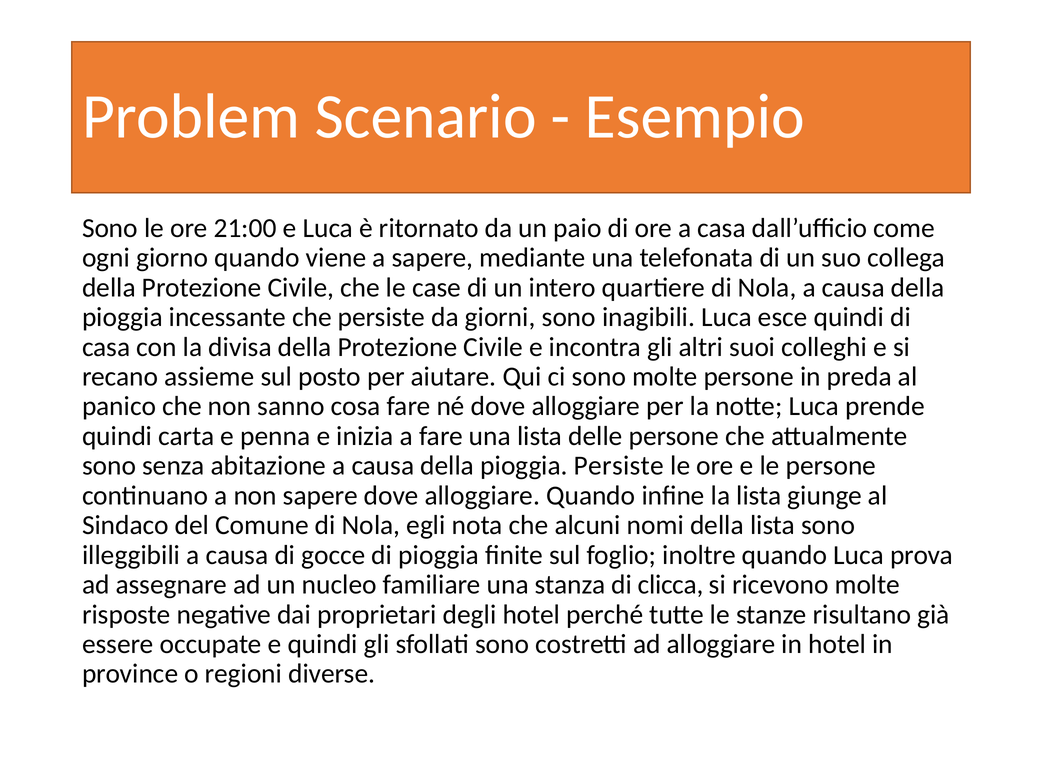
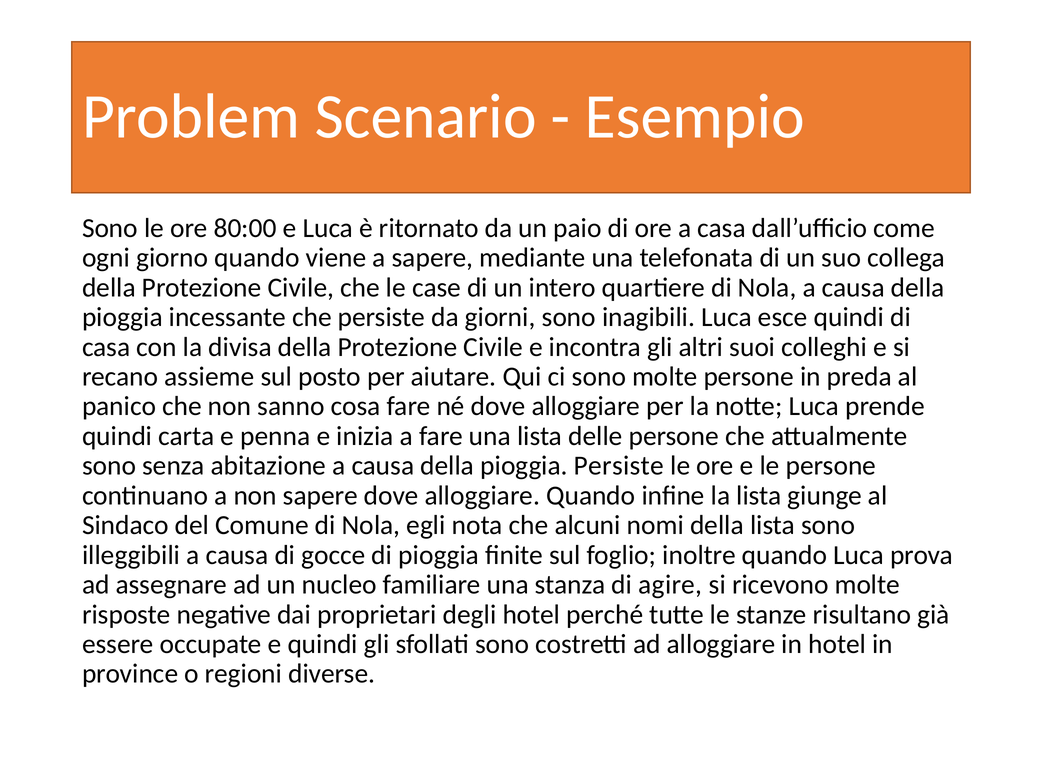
21:00: 21:00 -> 80:00
clicca: clicca -> agire
